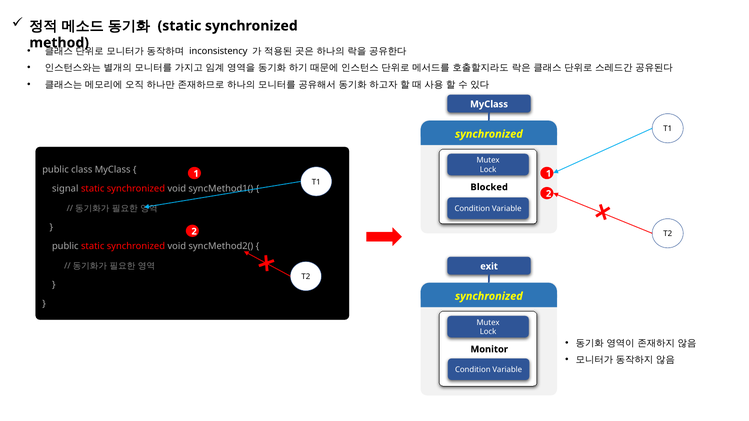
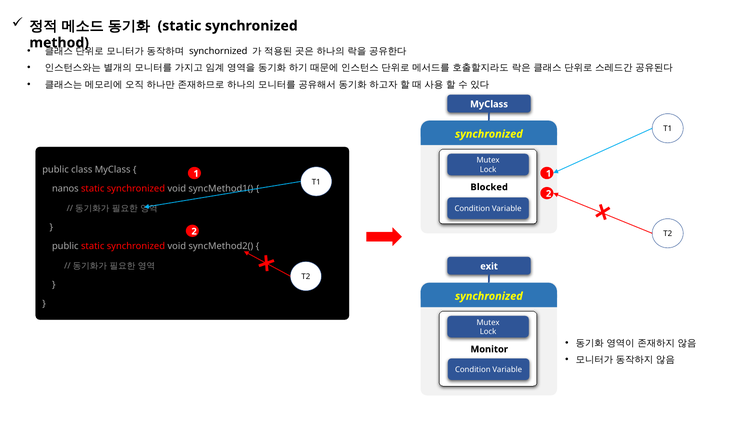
inconsistency: inconsistency -> synchornized
signal: signal -> nanos
